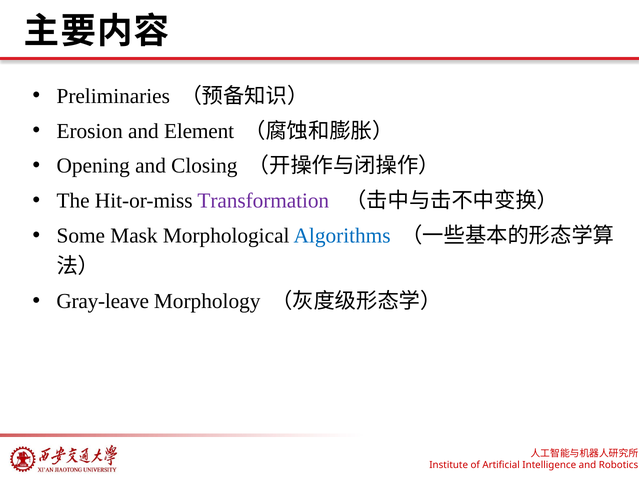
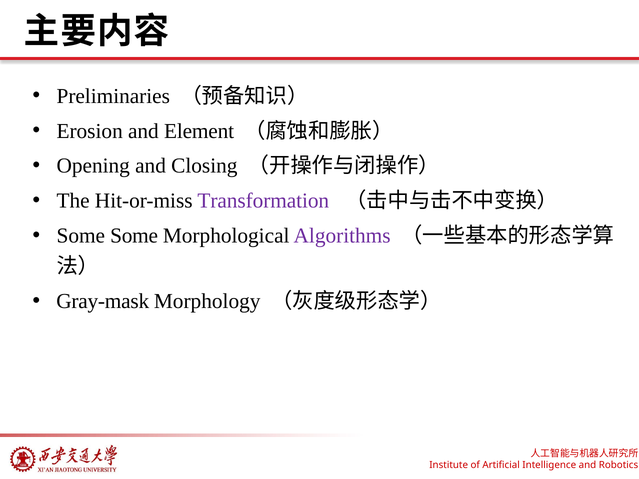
Some Mask: Mask -> Some
Algorithms colour: blue -> purple
Gray-leave: Gray-leave -> Gray-mask
